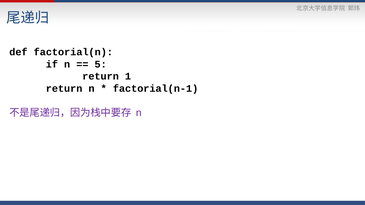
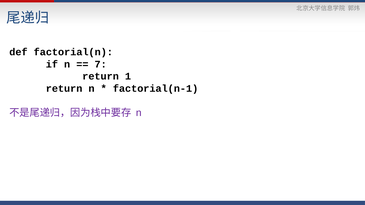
5: 5 -> 7
